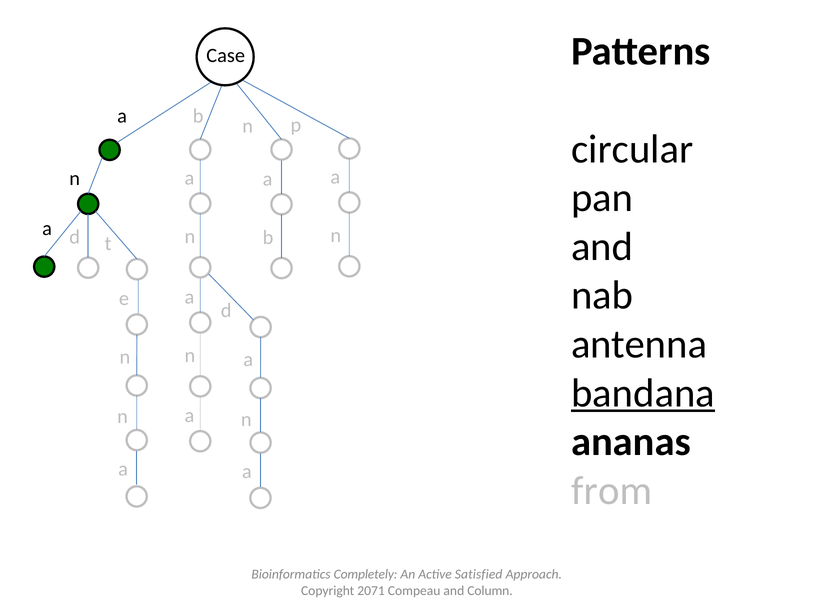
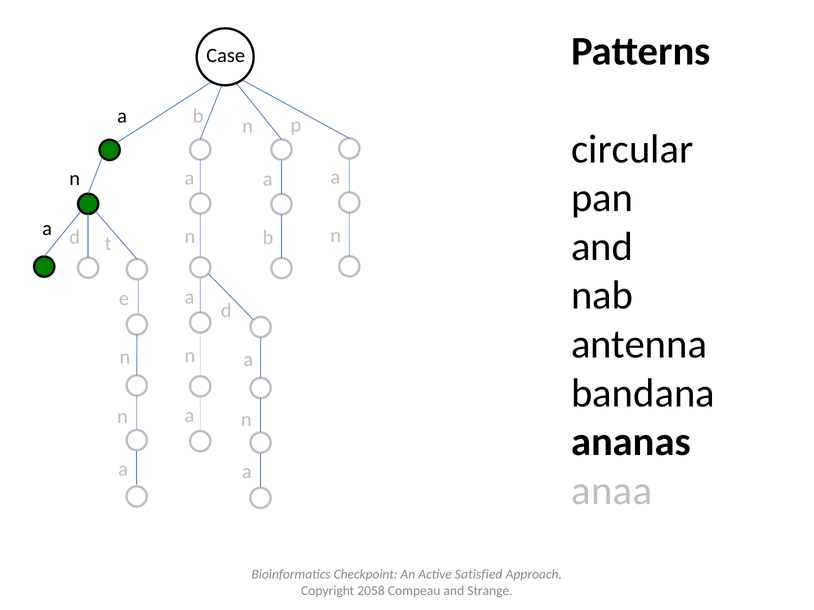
bandana underline: present -> none
from: from -> anaa
Completely: Completely -> Checkpoint
2071: 2071 -> 2058
Column: Column -> Strange
